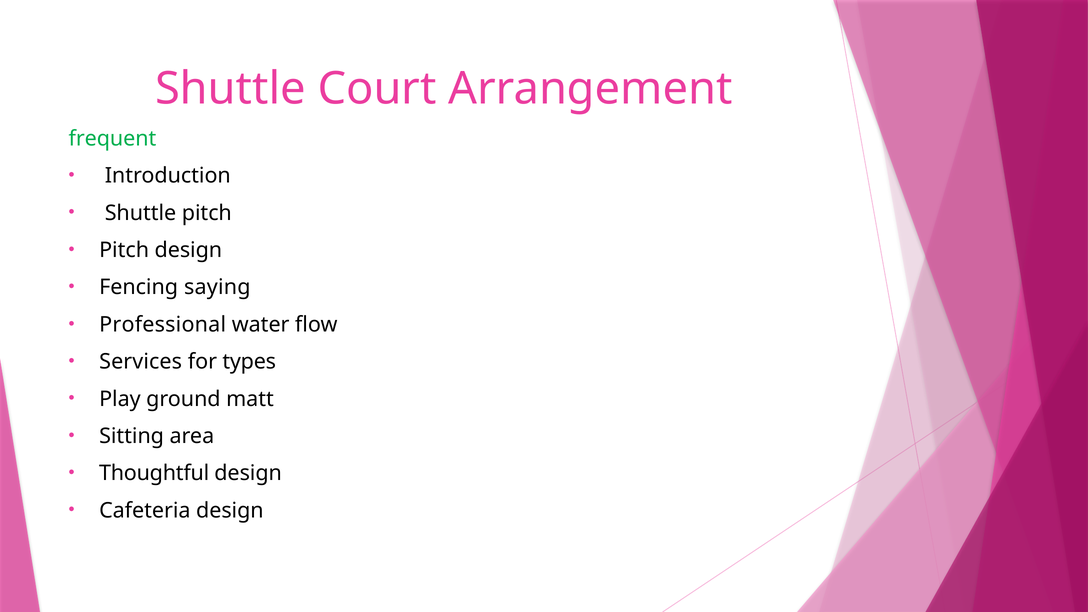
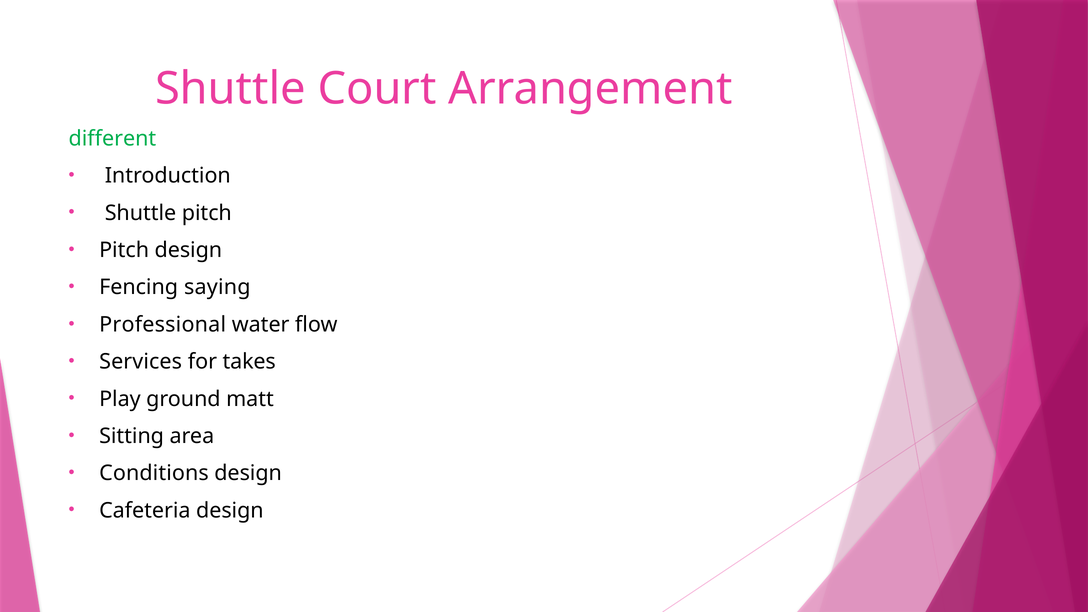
frequent: frequent -> different
types: types -> takes
Thoughtful: Thoughtful -> Conditions
